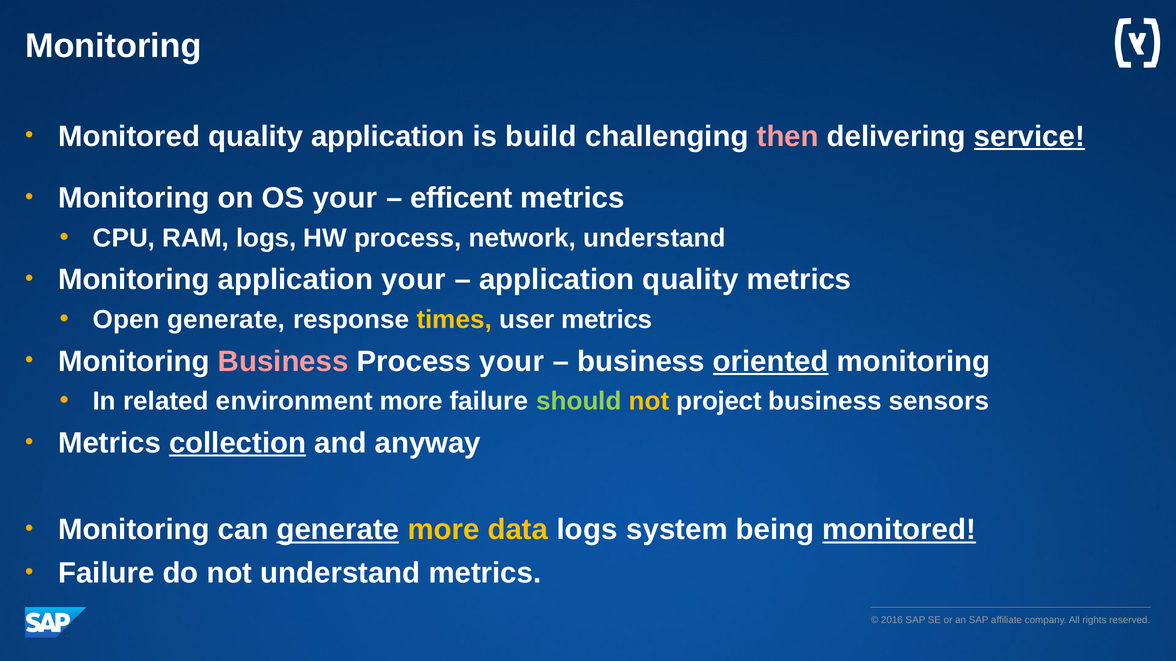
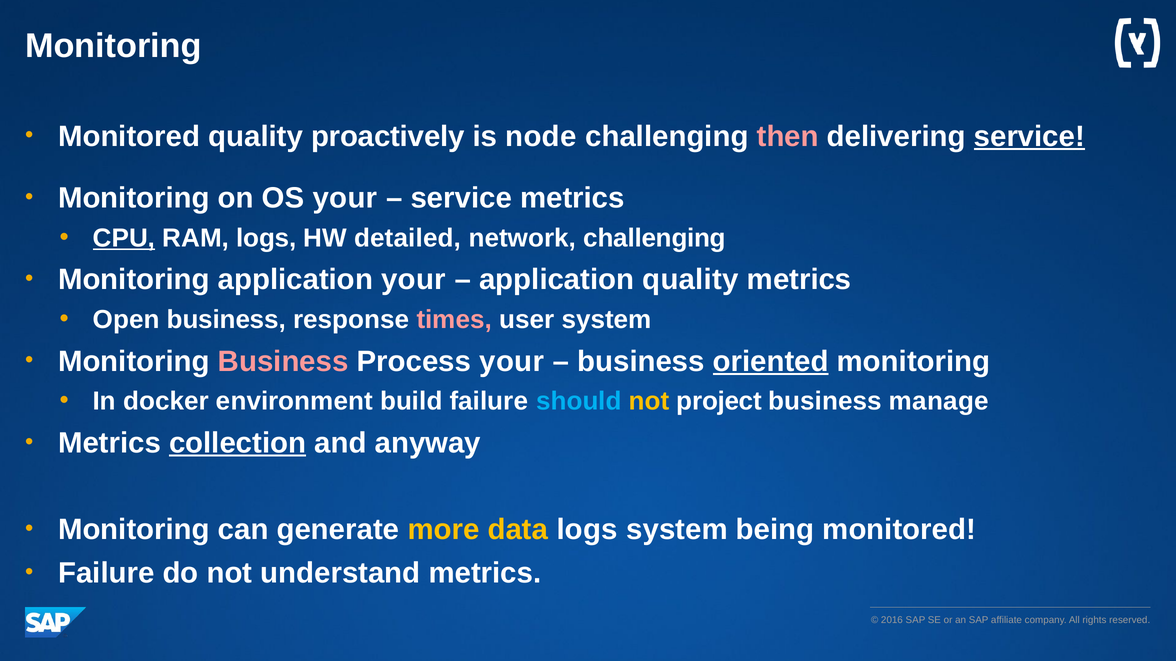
quality application: application -> proactively
build: build -> node
efficent at (461, 198): efficent -> service
CPU underline: none -> present
HW process: process -> detailed
network understand: understand -> challenging
Open generate: generate -> business
times colour: yellow -> pink
user metrics: metrics -> system
related: related -> docker
environment more: more -> build
should colour: light green -> light blue
sensors: sensors -> manage
generate at (338, 530) underline: present -> none
monitored at (899, 530) underline: present -> none
